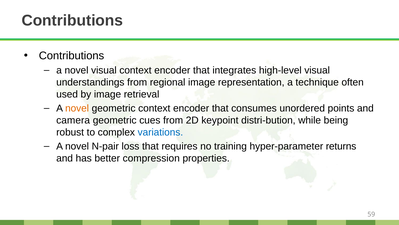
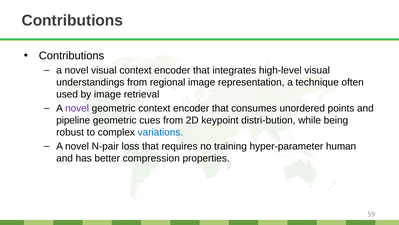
novel at (77, 108) colour: orange -> purple
camera: camera -> pipeline
returns: returns -> human
